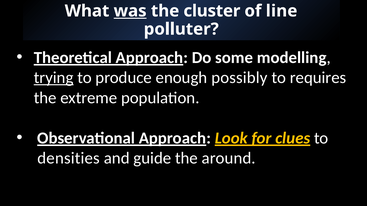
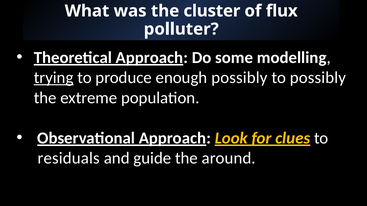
was underline: present -> none
line: line -> flux
to requires: requires -> possibly
densities: densities -> residuals
